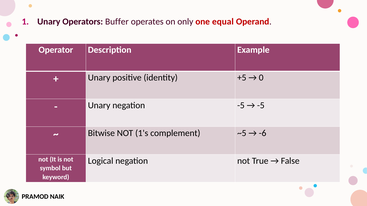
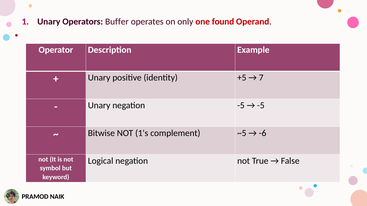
equal: equal -> found
0: 0 -> 7
